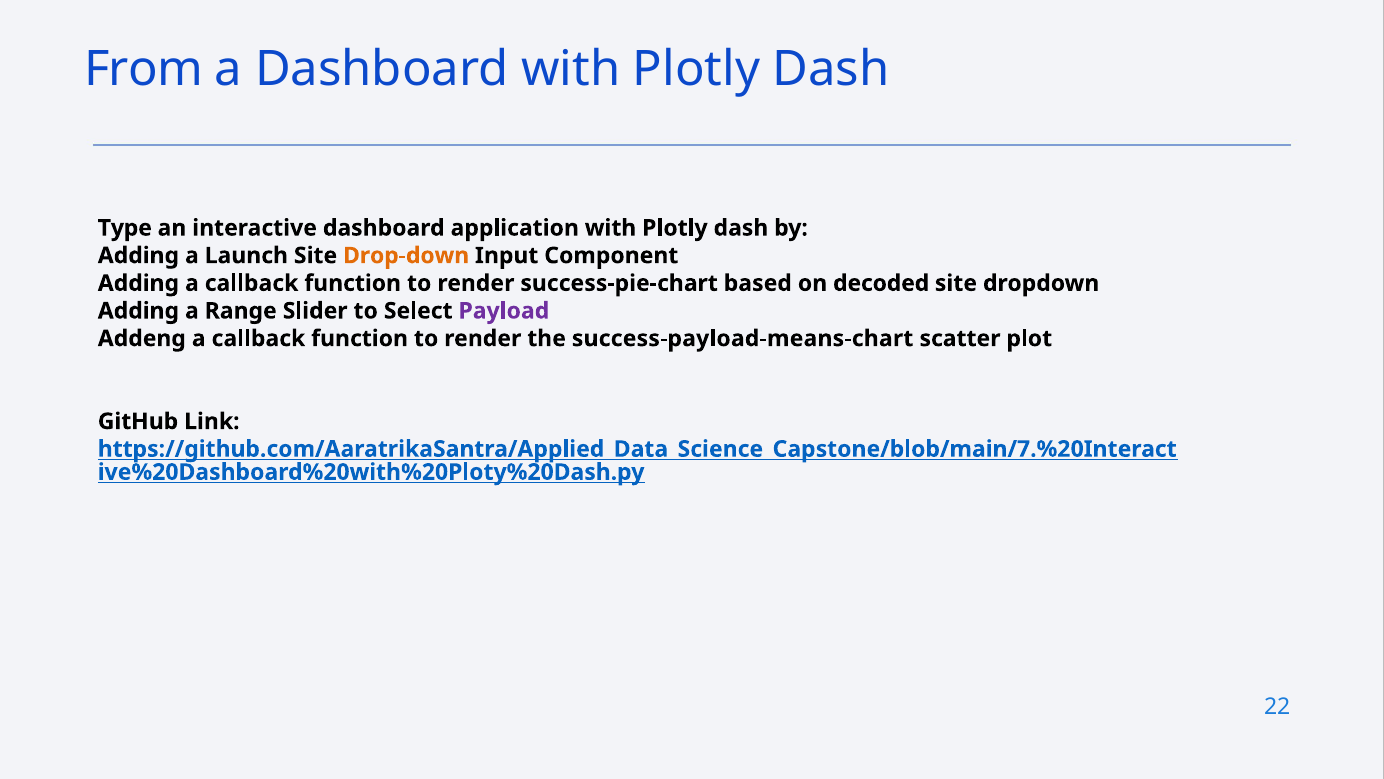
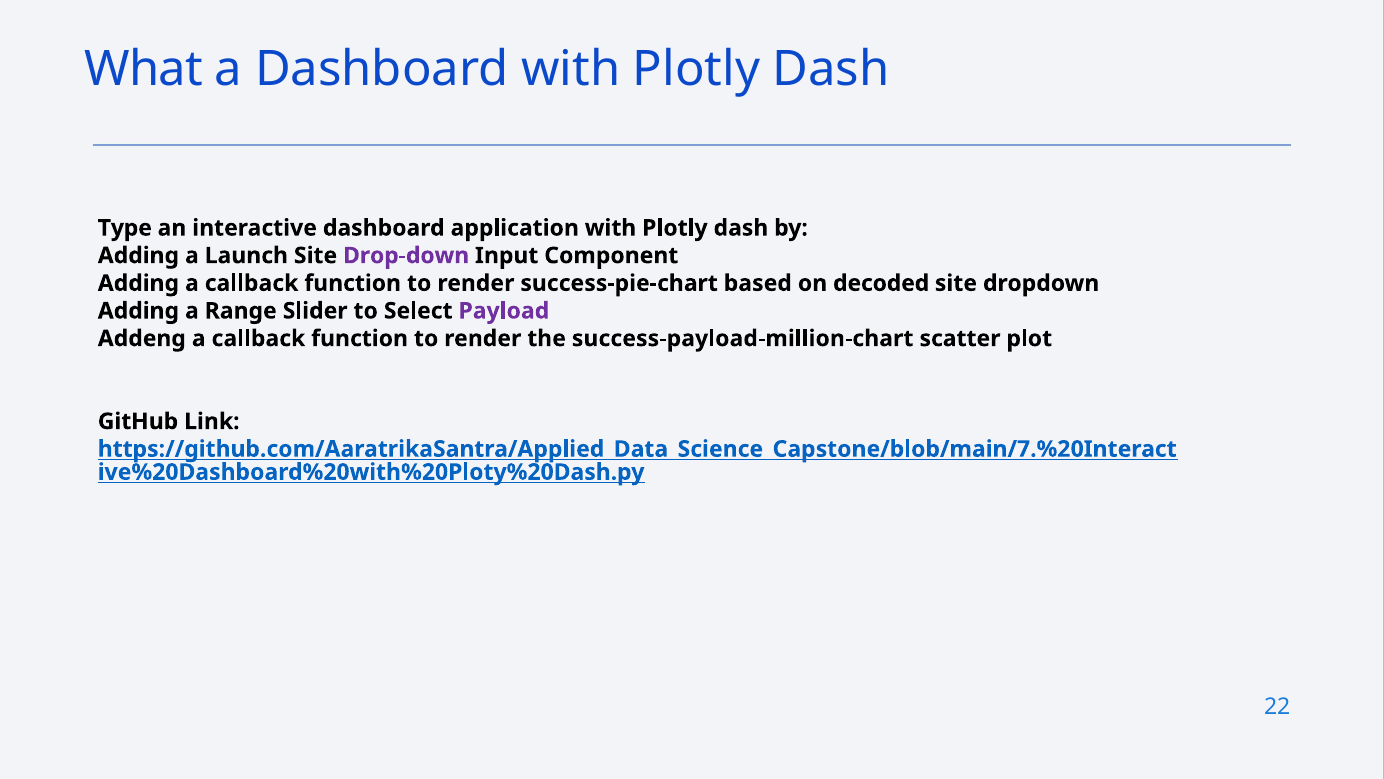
From: From -> What
Drop-down colour: orange -> purple
success-payload-means-chart: success-payload-means-chart -> success-payload-million-chart
